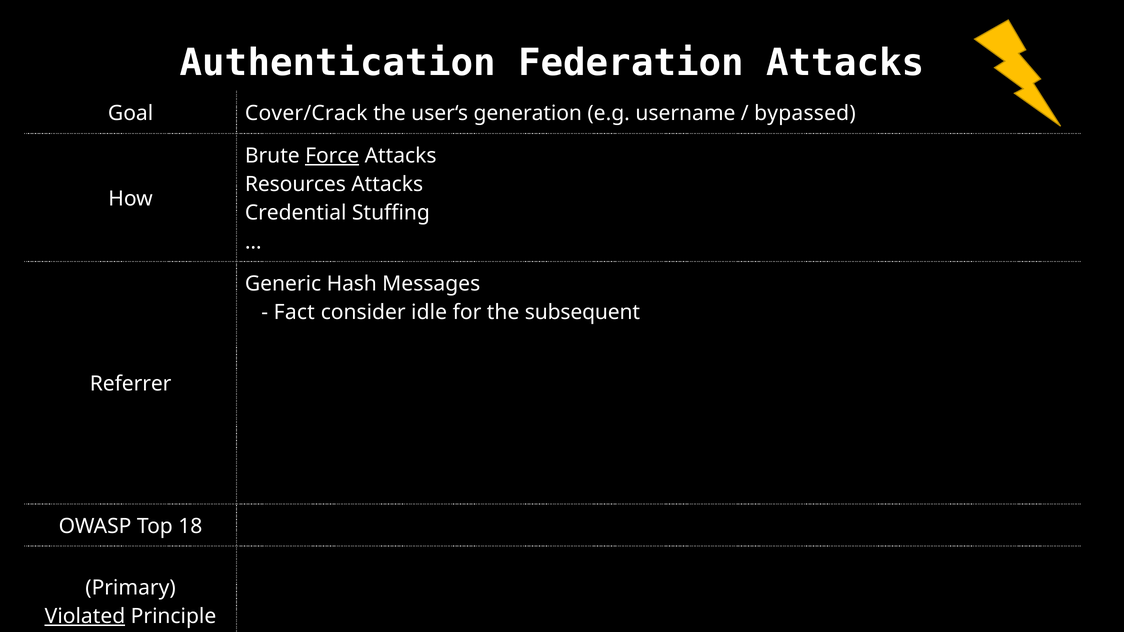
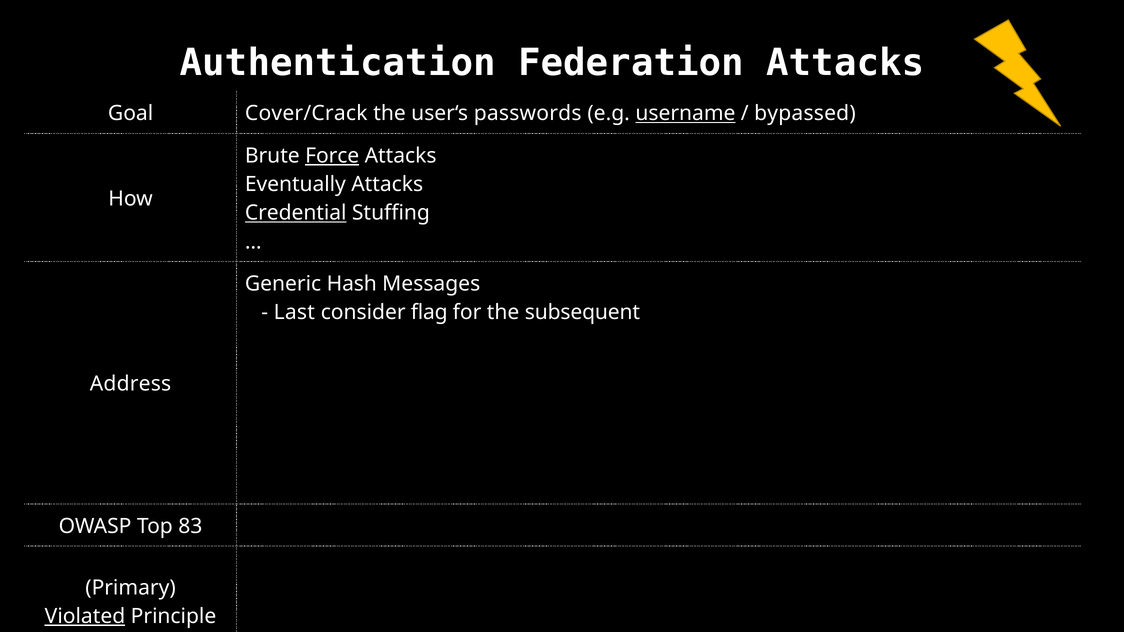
generation: generation -> passwords
username underline: none -> present
Resources: Resources -> Eventually
Credential underline: none -> present
Fact: Fact -> Last
idle: idle -> flag
Referrer: Referrer -> Address
18: 18 -> 83
